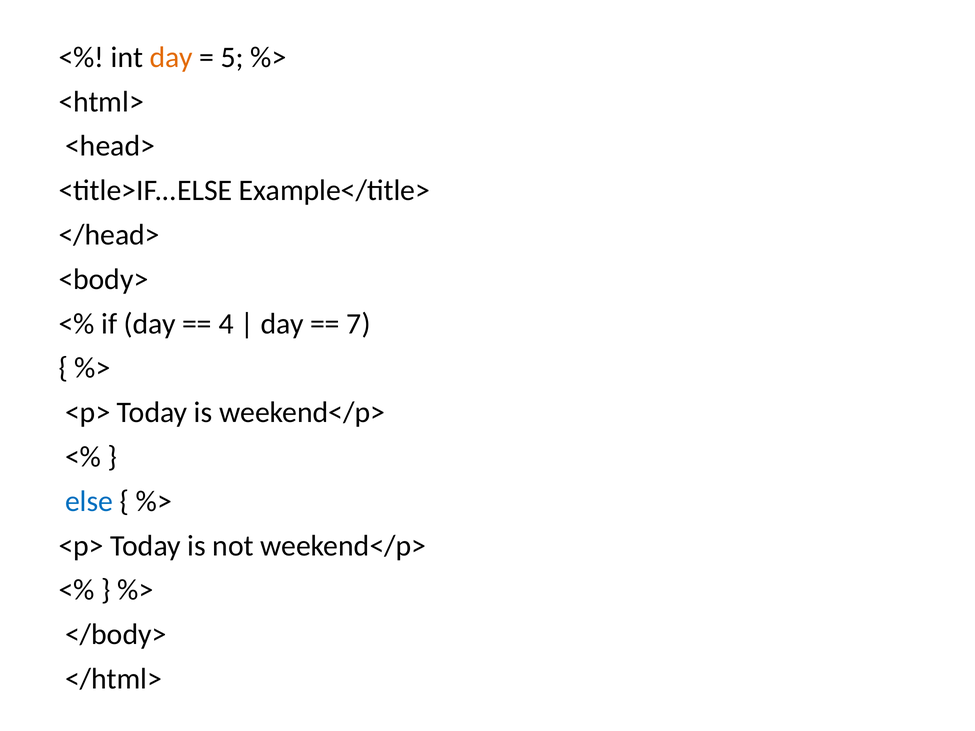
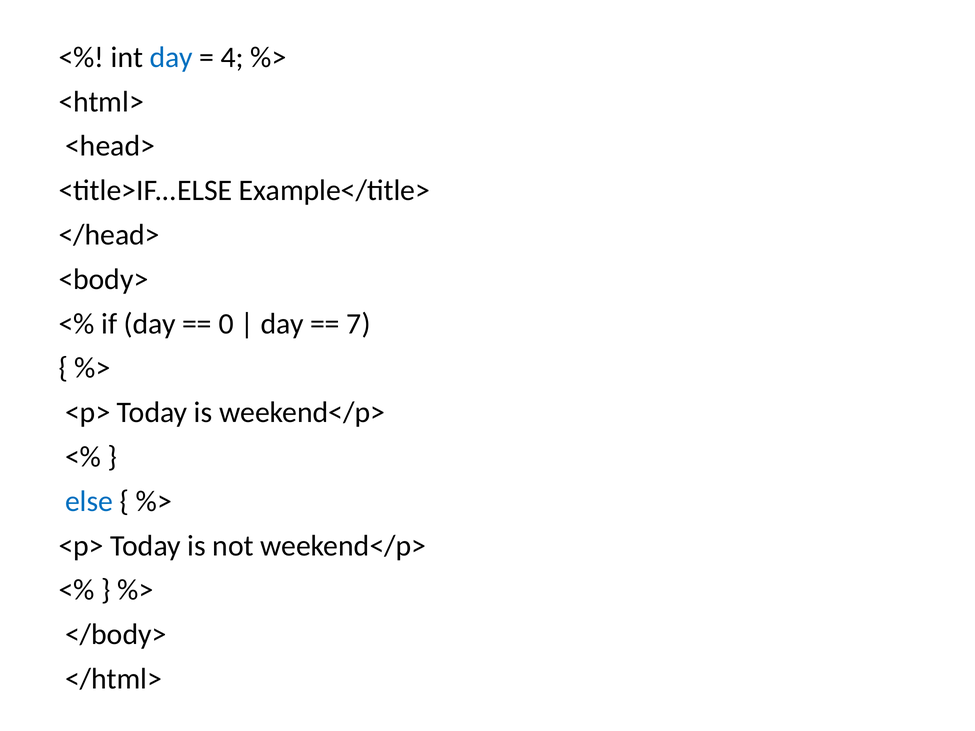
day at (171, 57) colour: orange -> blue
5: 5 -> 4
4: 4 -> 0
